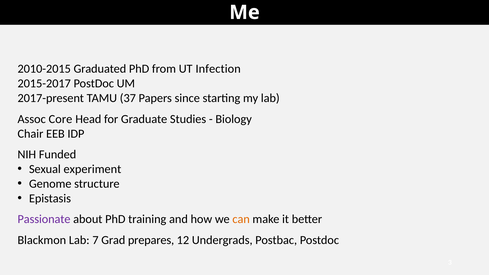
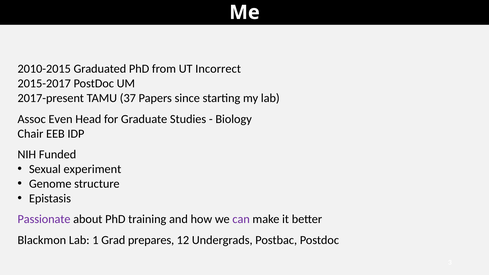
Infection: Infection -> Incorrect
Core: Core -> Even
can colour: orange -> purple
7: 7 -> 1
